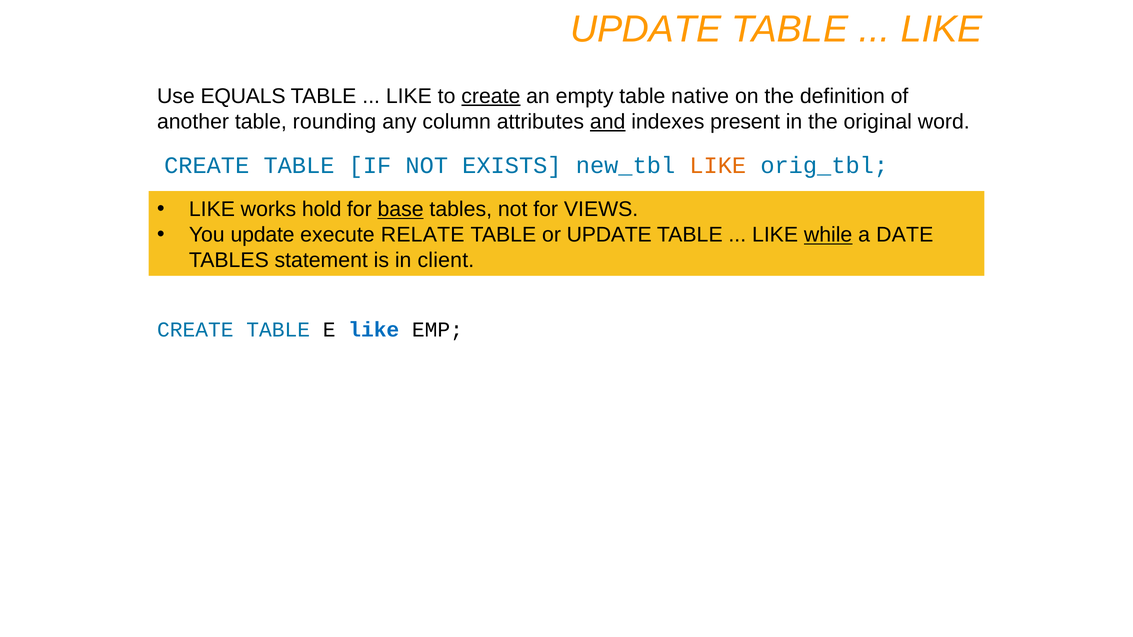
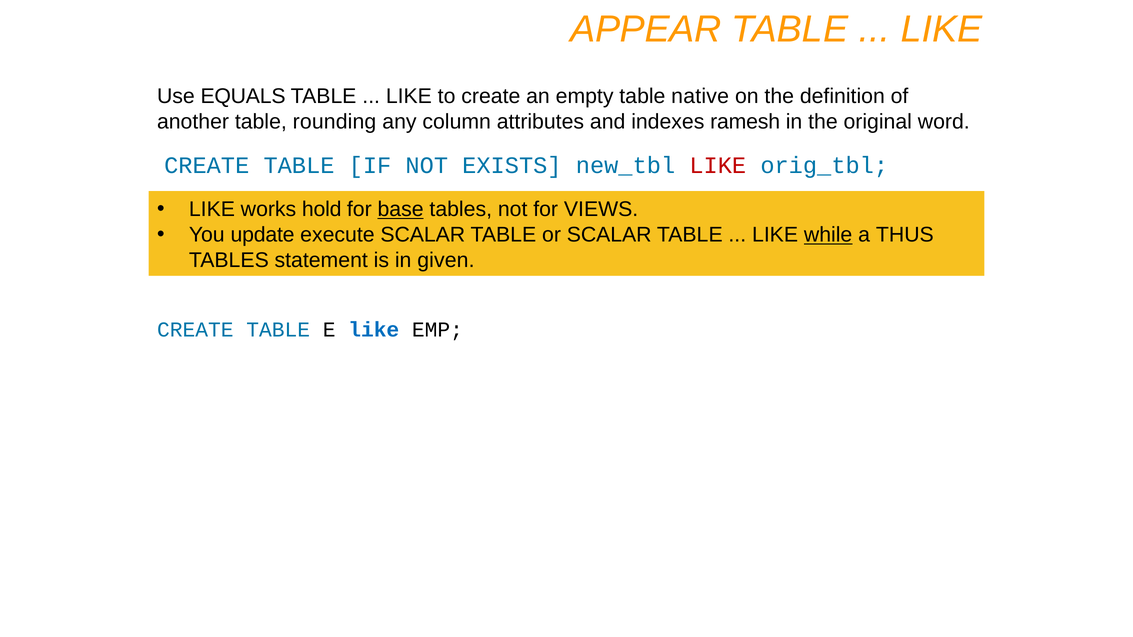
UPDATE at (646, 29): UPDATE -> APPEAR
create at (491, 96) underline: present -> none
and underline: present -> none
present: present -> ramesh
LIKE at (718, 165) colour: orange -> red
execute RELATE: RELATE -> SCALAR
or UPDATE: UPDATE -> SCALAR
DATE: DATE -> THUS
client: client -> given
